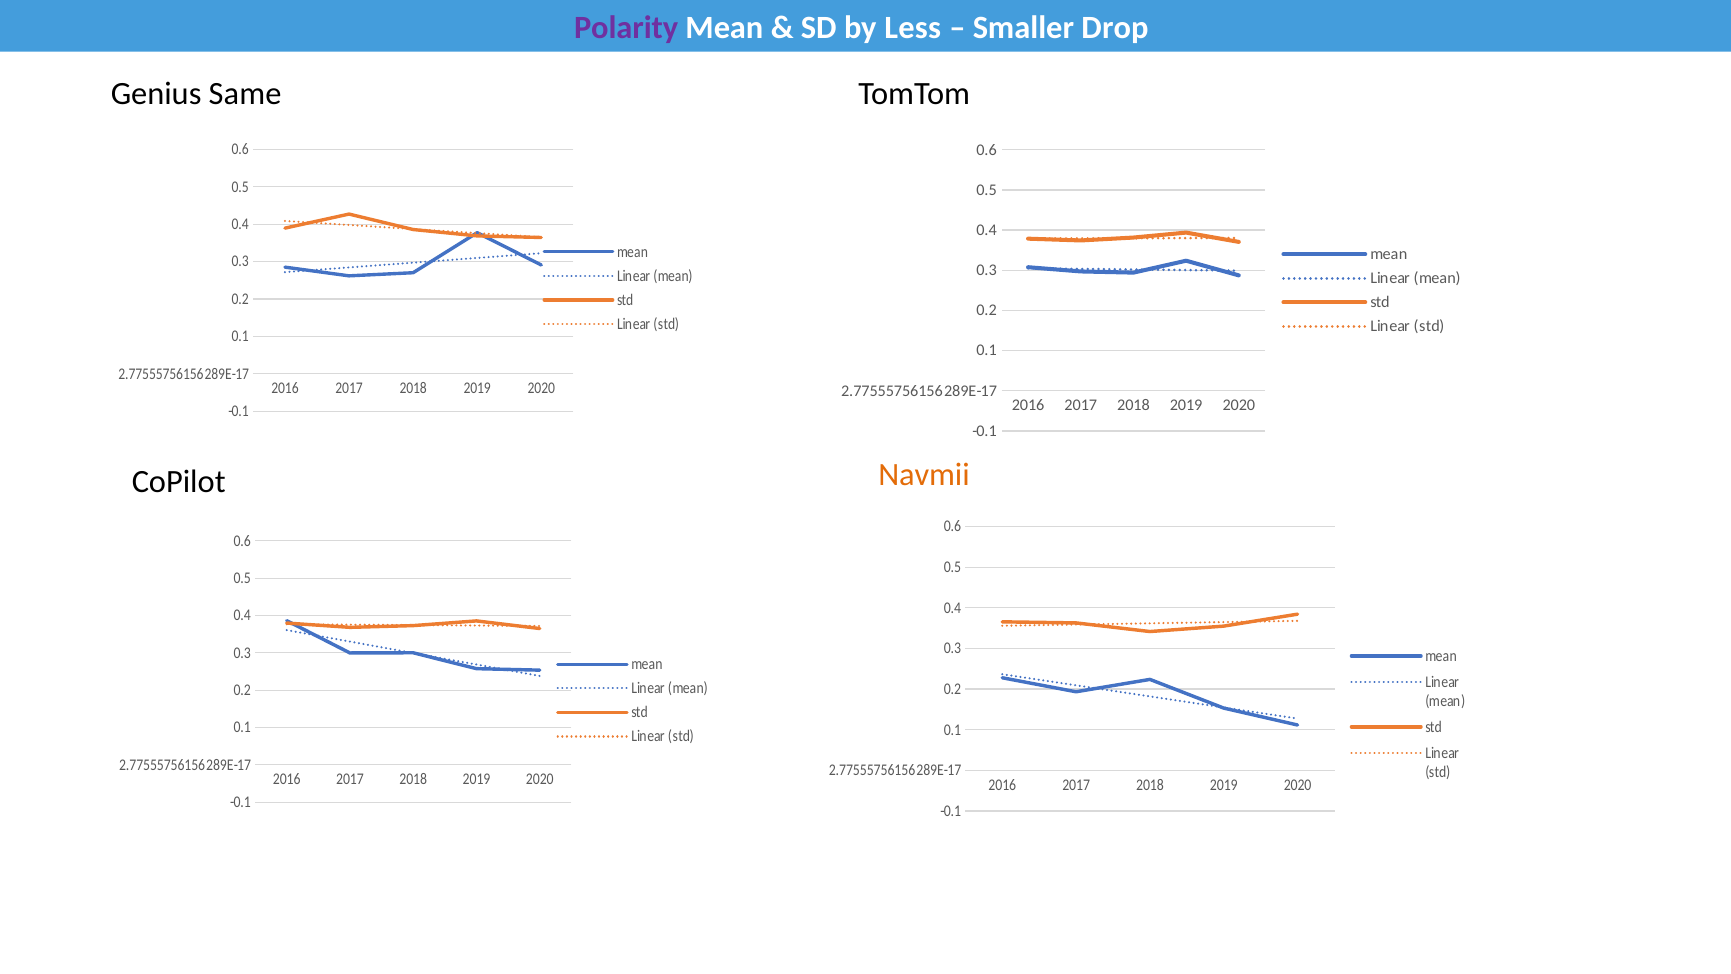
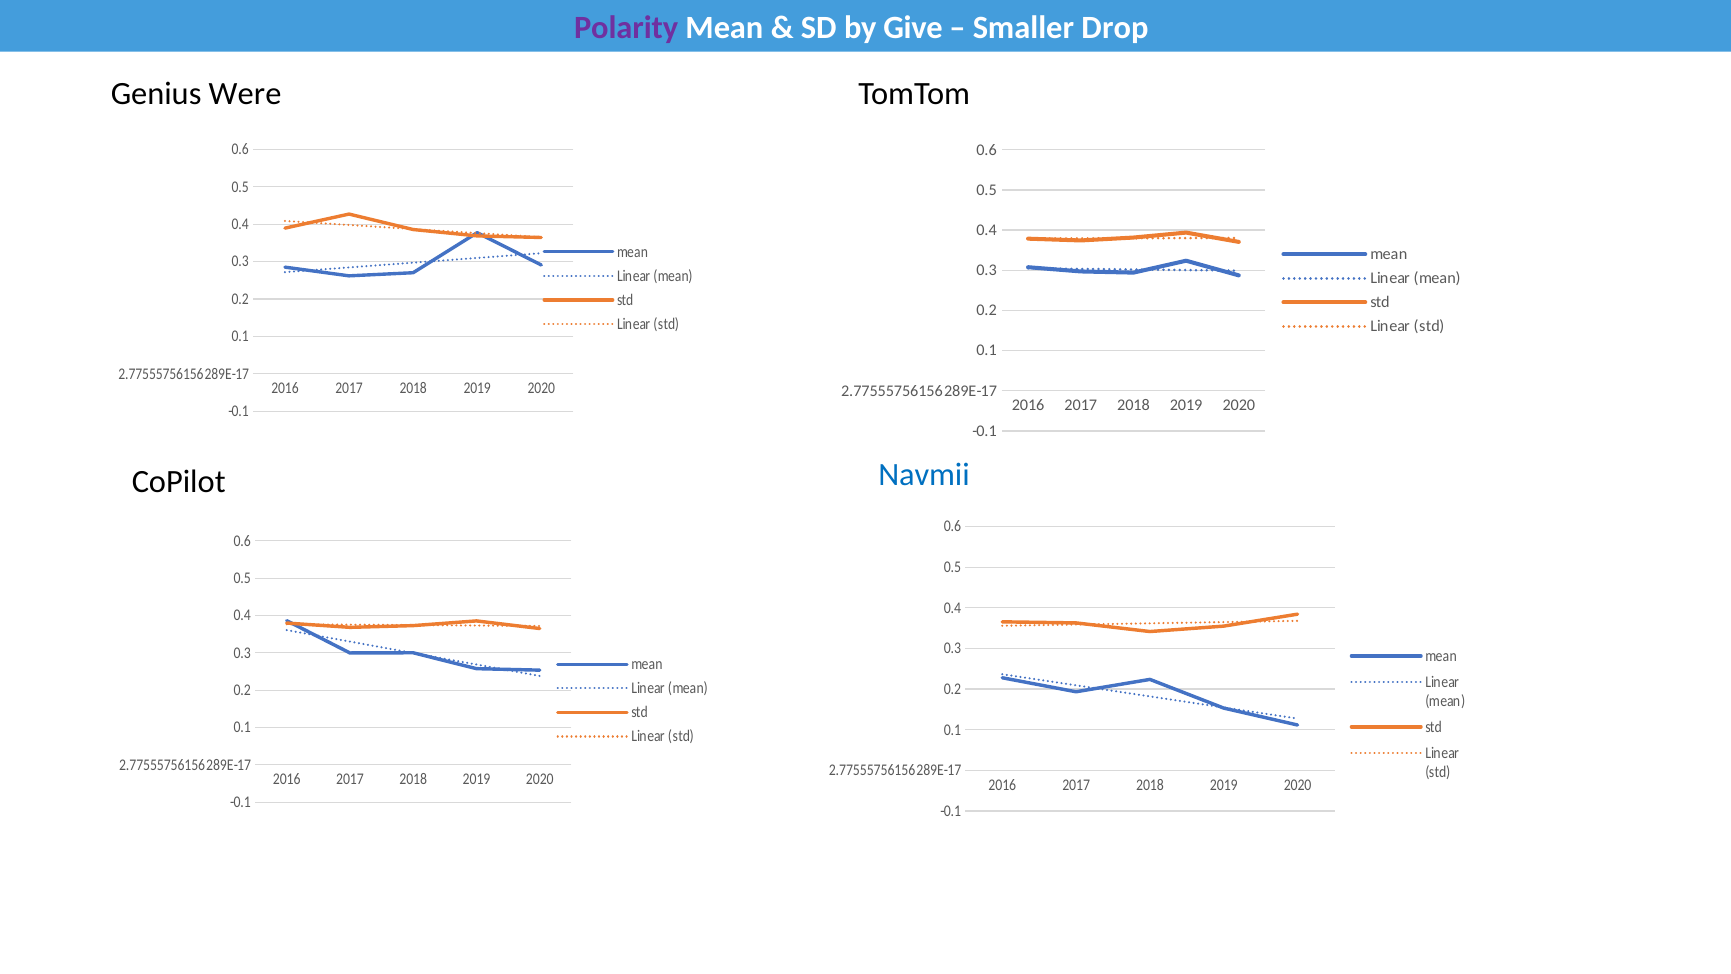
Less: Less -> Give
Same: Same -> Were
Navmii colour: orange -> blue
